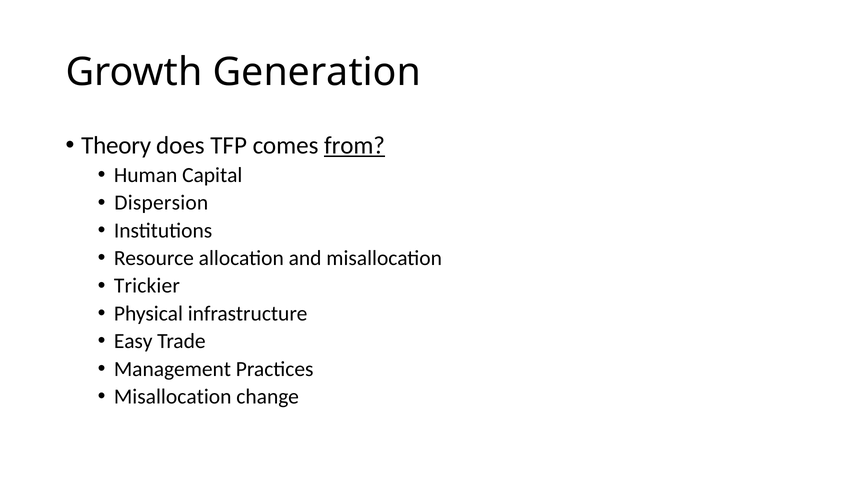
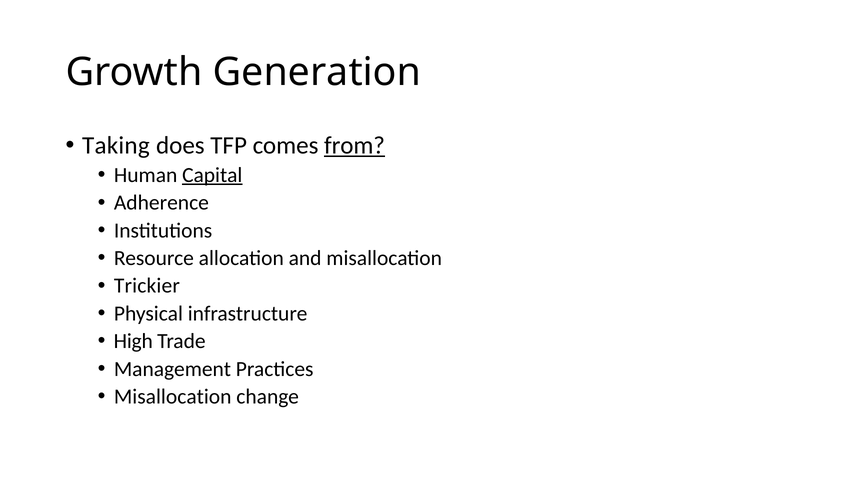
Theory: Theory -> Taking
Capital underline: none -> present
Dispersion: Dispersion -> Adherence
Easy: Easy -> High
